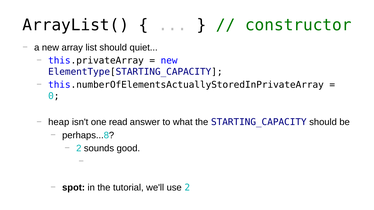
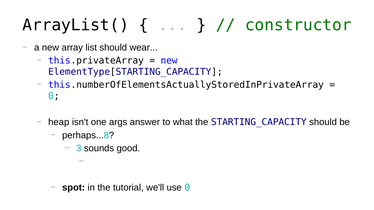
quiet: quiet -> wear
read: read -> args
2 at (79, 149): 2 -> 3
use 2: 2 -> 0
